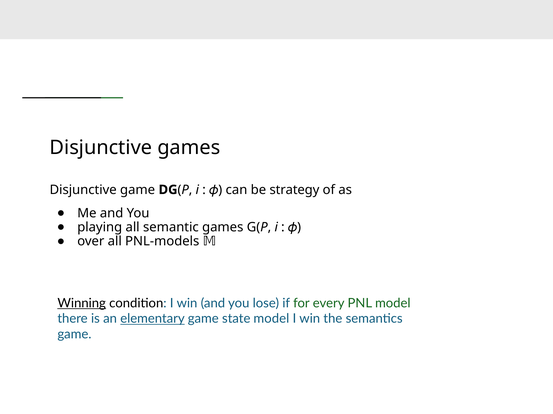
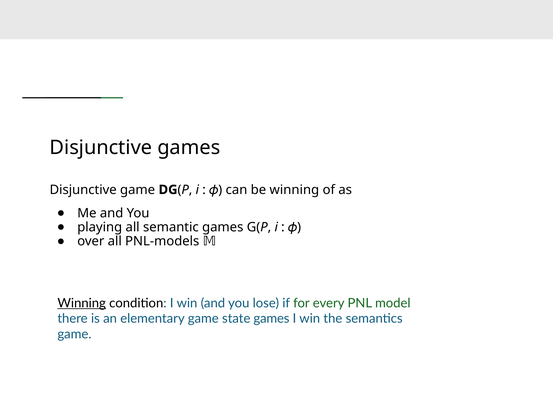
be strategy: strategy -> winning
elementary underline: present -> none
state model: model -> games
